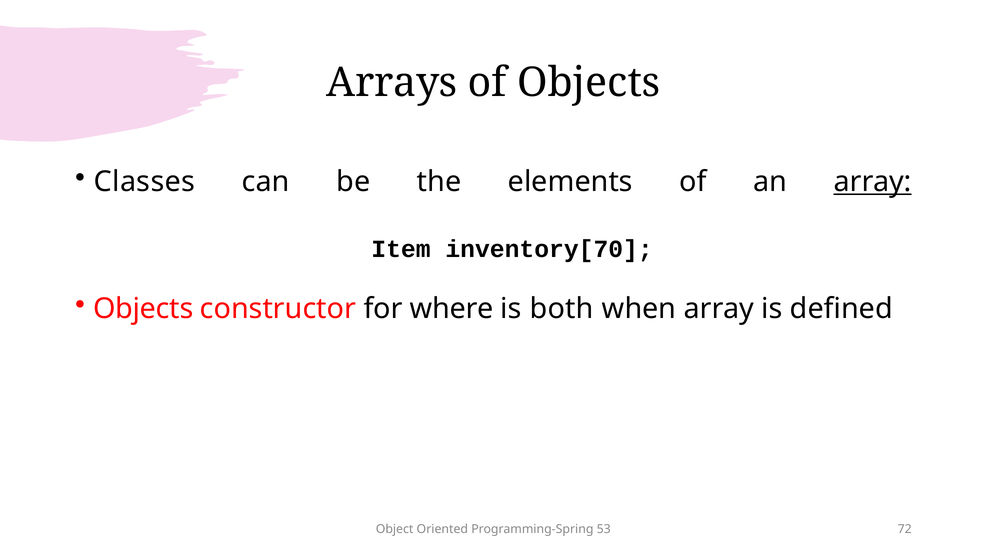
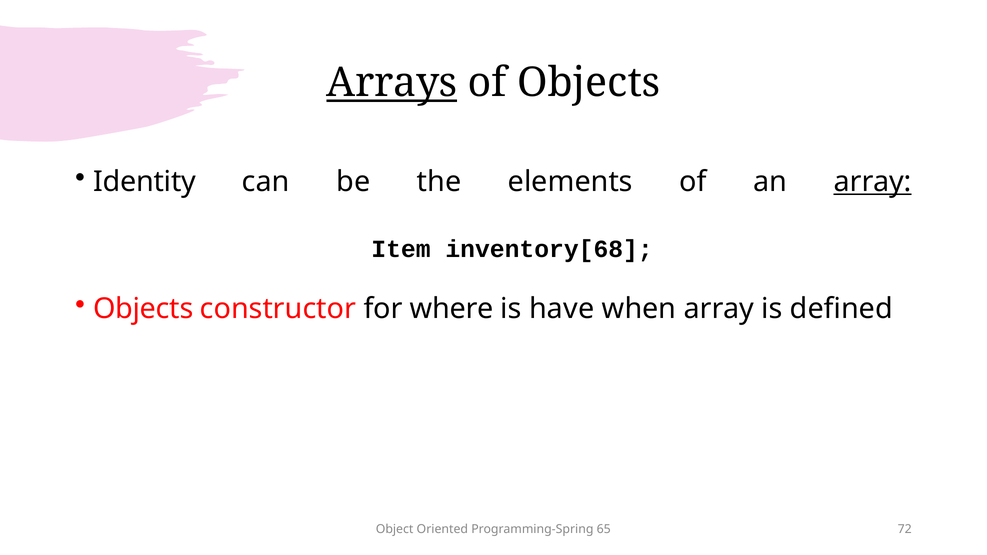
Arrays underline: none -> present
Classes: Classes -> Identity
inventory[70: inventory[70 -> inventory[68
both: both -> have
53: 53 -> 65
